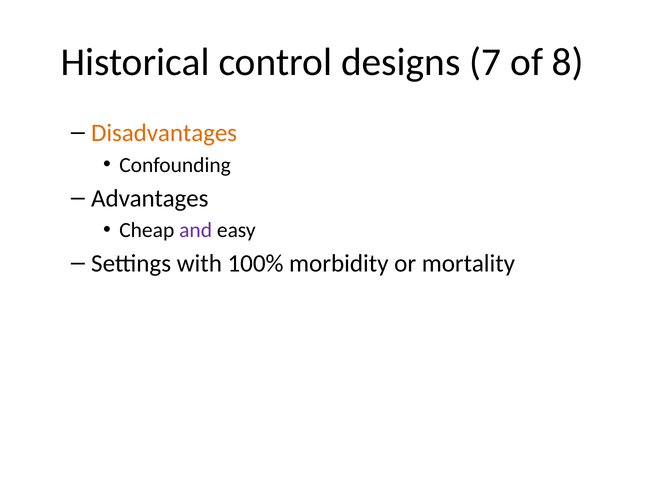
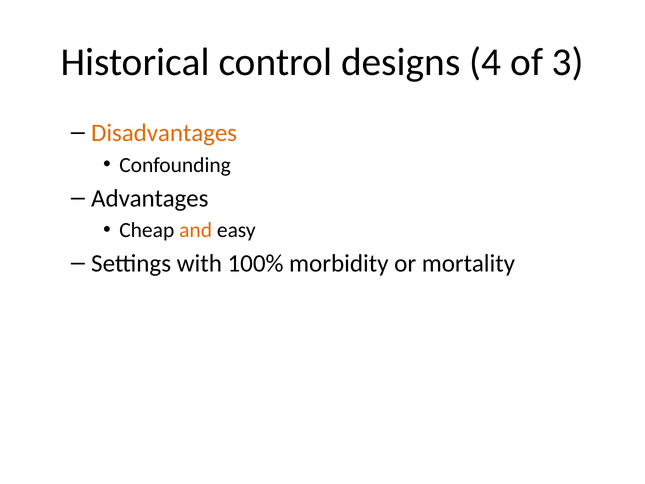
7: 7 -> 4
8: 8 -> 3
and colour: purple -> orange
